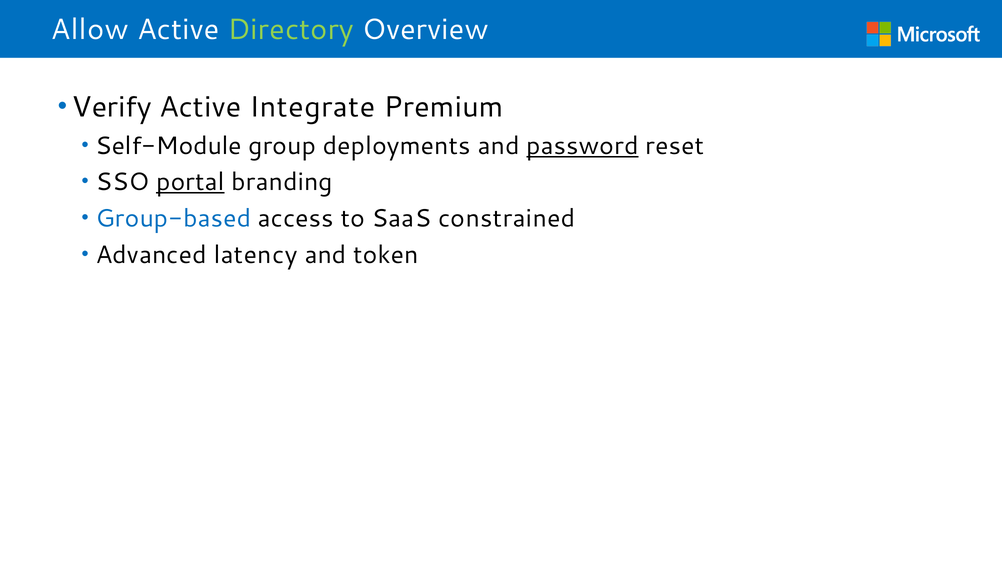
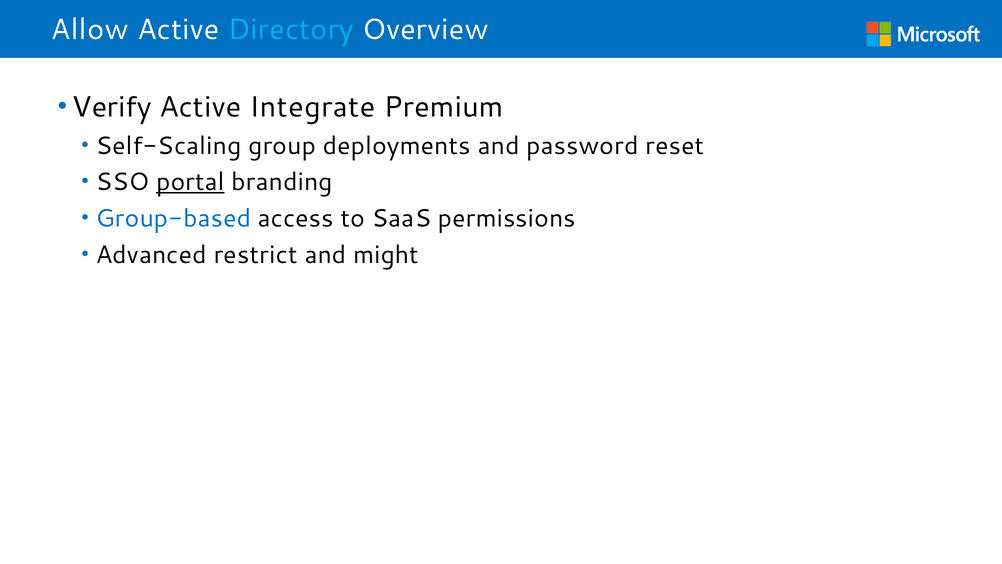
Directory colour: light green -> light blue
Self-Module: Self-Module -> Self-Scaling
password underline: present -> none
constrained: constrained -> permissions
latency: latency -> restrict
token: token -> might
